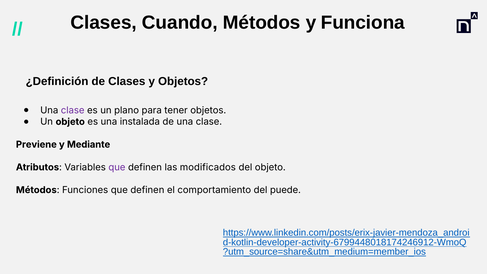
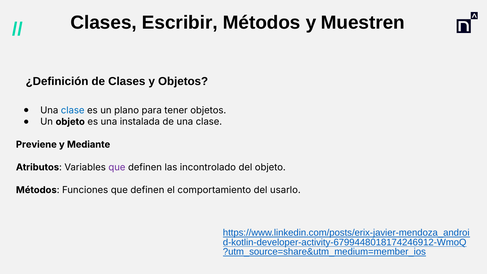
Cuando: Cuando -> Escribir
Funciona: Funciona -> Muestren
clase at (73, 110) colour: purple -> blue
modificados: modificados -> incontrolado
puede: puede -> usarlo
